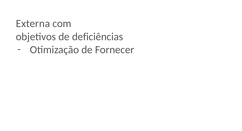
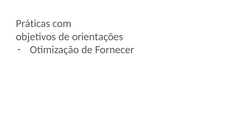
Externa: Externa -> Práticas
deficiências: deficiências -> orientações
